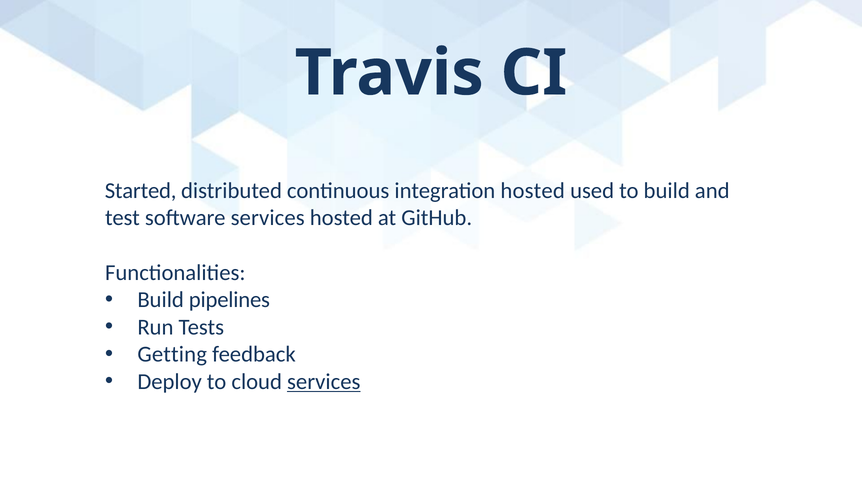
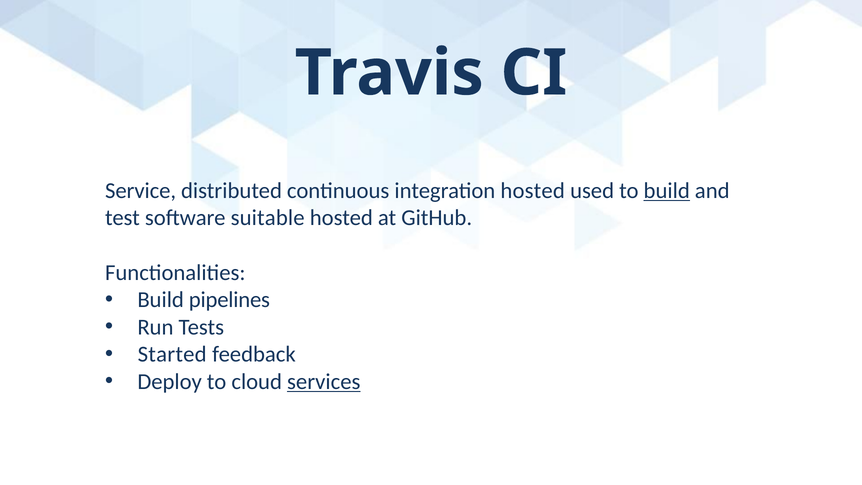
Started: Started -> Service
build at (667, 191) underline: none -> present
software services: services -> suitable
Getting: Getting -> Started
